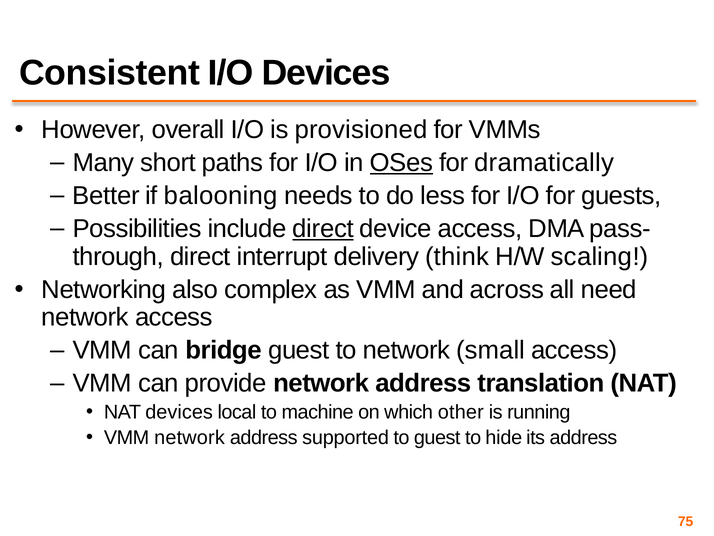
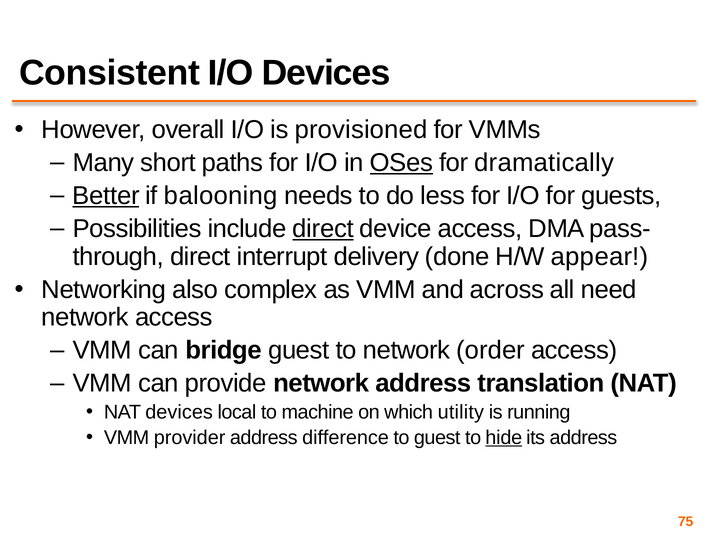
Better underline: none -> present
think: think -> done
scaling: scaling -> appear
small: small -> order
other: other -> utility
VMM network: network -> provider
supported: supported -> difference
hide underline: none -> present
